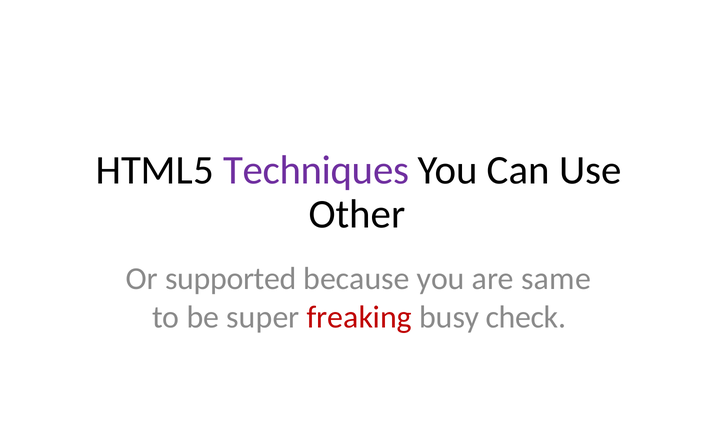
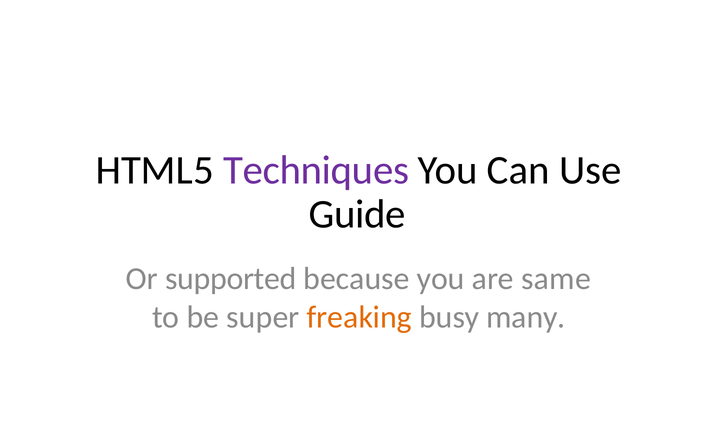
Other: Other -> Guide
freaking colour: red -> orange
check: check -> many
